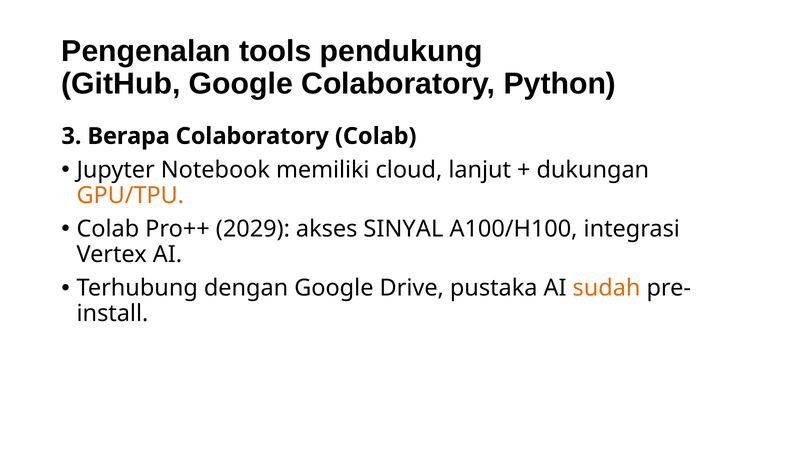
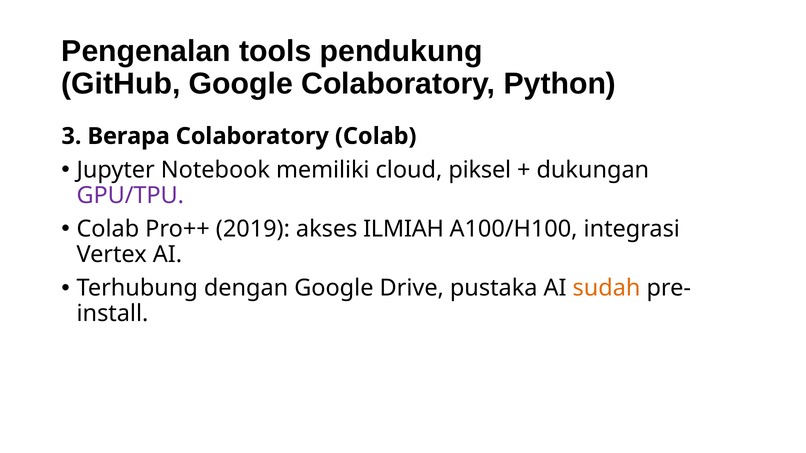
lanjut: lanjut -> piksel
GPU/TPU colour: orange -> purple
2029: 2029 -> 2019
SINYAL: SINYAL -> ILMIAH
